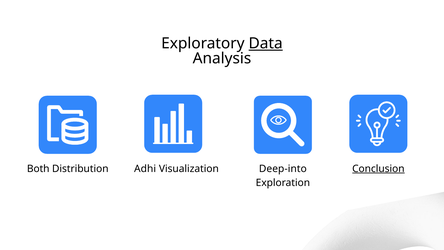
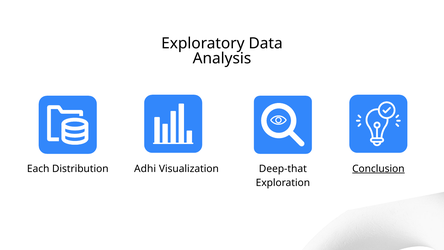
Data underline: present -> none
Both: Both -> Each
Deep-into: Deep-into -> Deep-that
